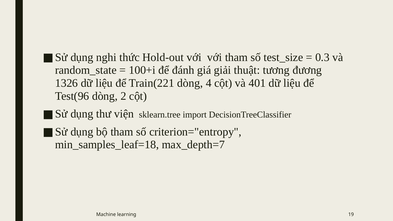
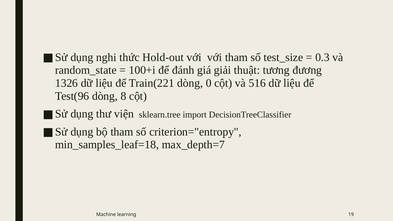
4: 4 -> 0
401: 401 -> 516
2: 2 -> 8
